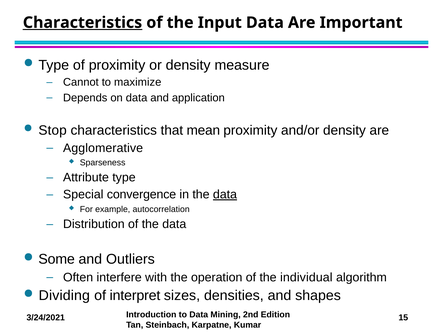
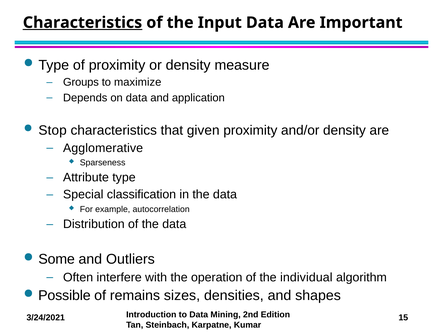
Cannot: Cannot -> Groups
mean: mean -> given
convergence: convergence -> classification
data at (225, 195) underline: present -> none
Dividing: Dividing -> Possible
interpret: interpret -> remains
